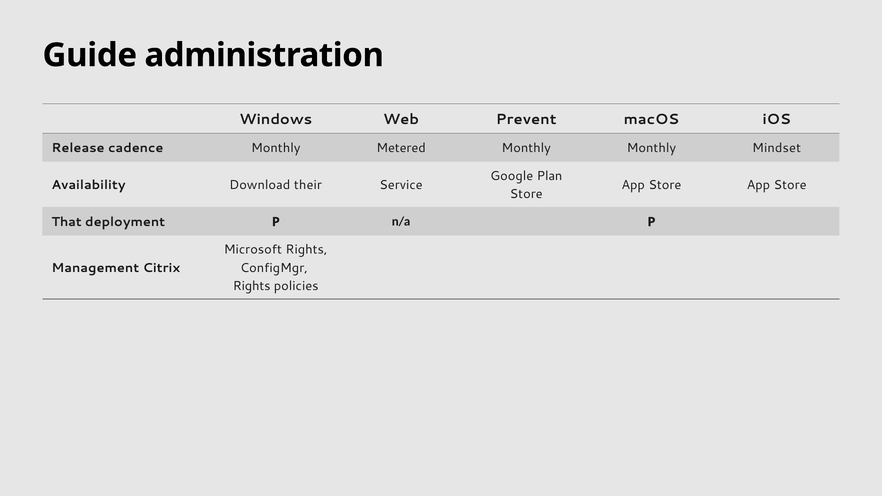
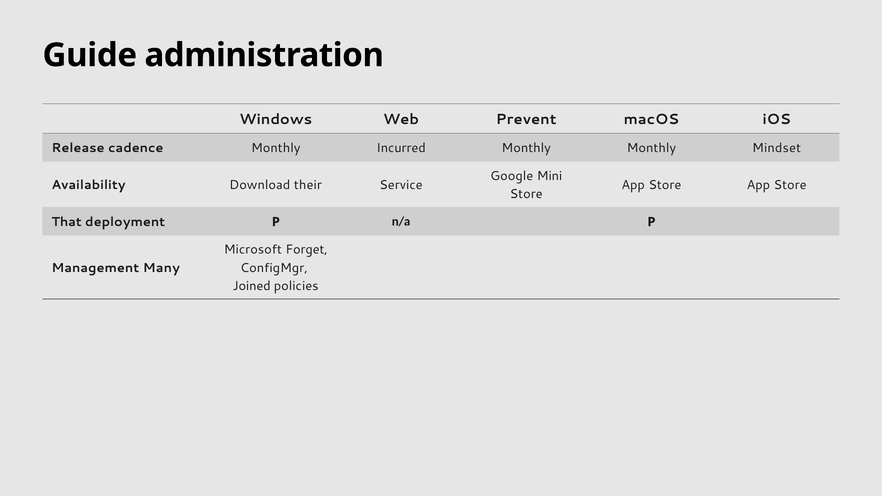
Metered: Metered -> Incurred
Plan: Plan -> Mini
Microsoft Rights: Rights -> Forget
Citrix: Citrix -> Many
Rights at (252, 286): Rights -> Joined
